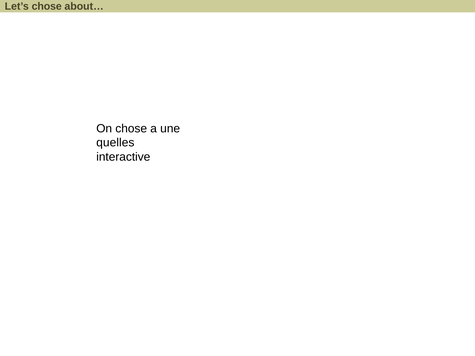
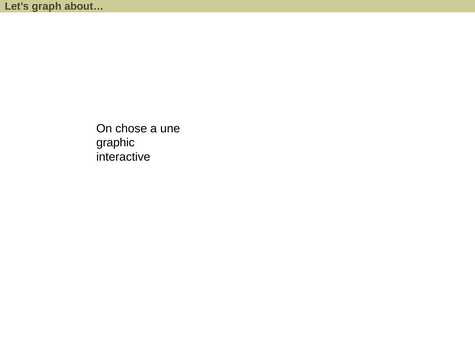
Let’s chose: chose -> graph
quelles: quelles -> graphic
